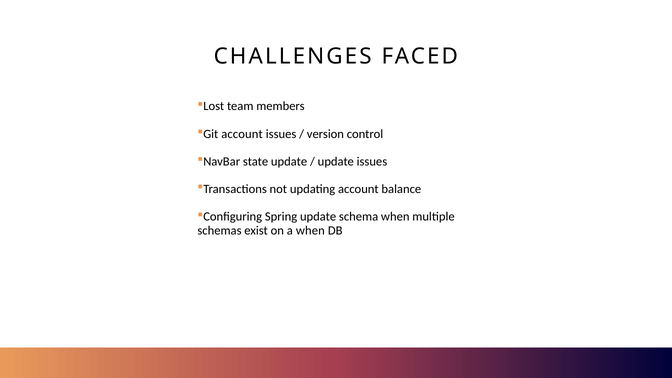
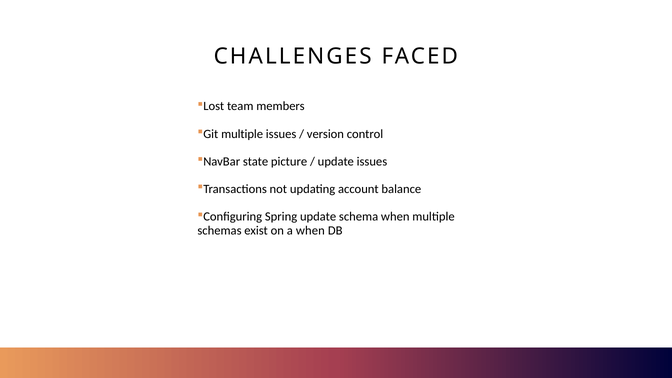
account at (242, 134): account -> multiple
state update: update -> picture
